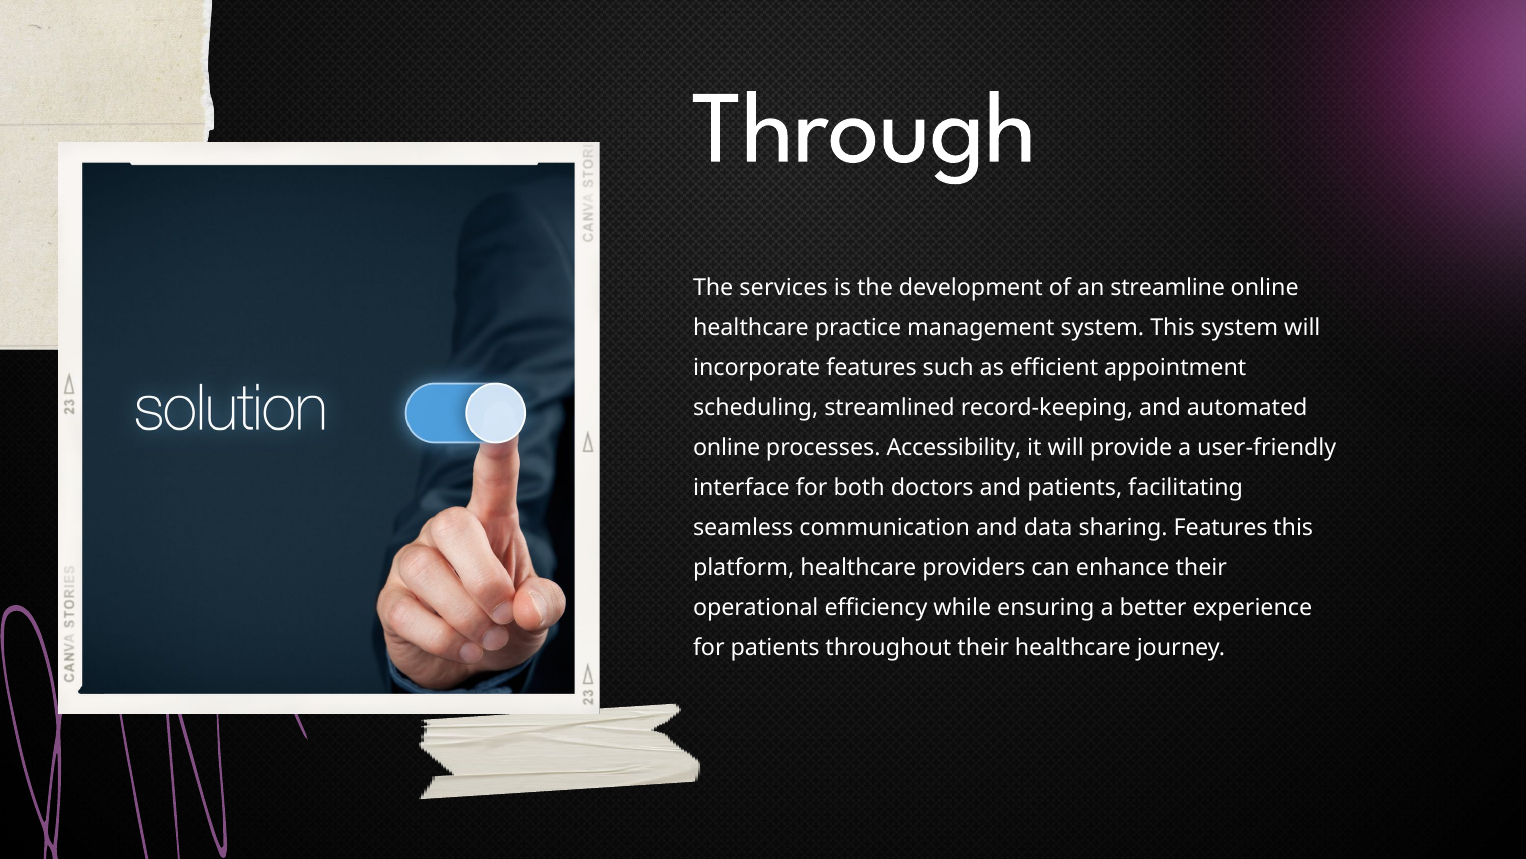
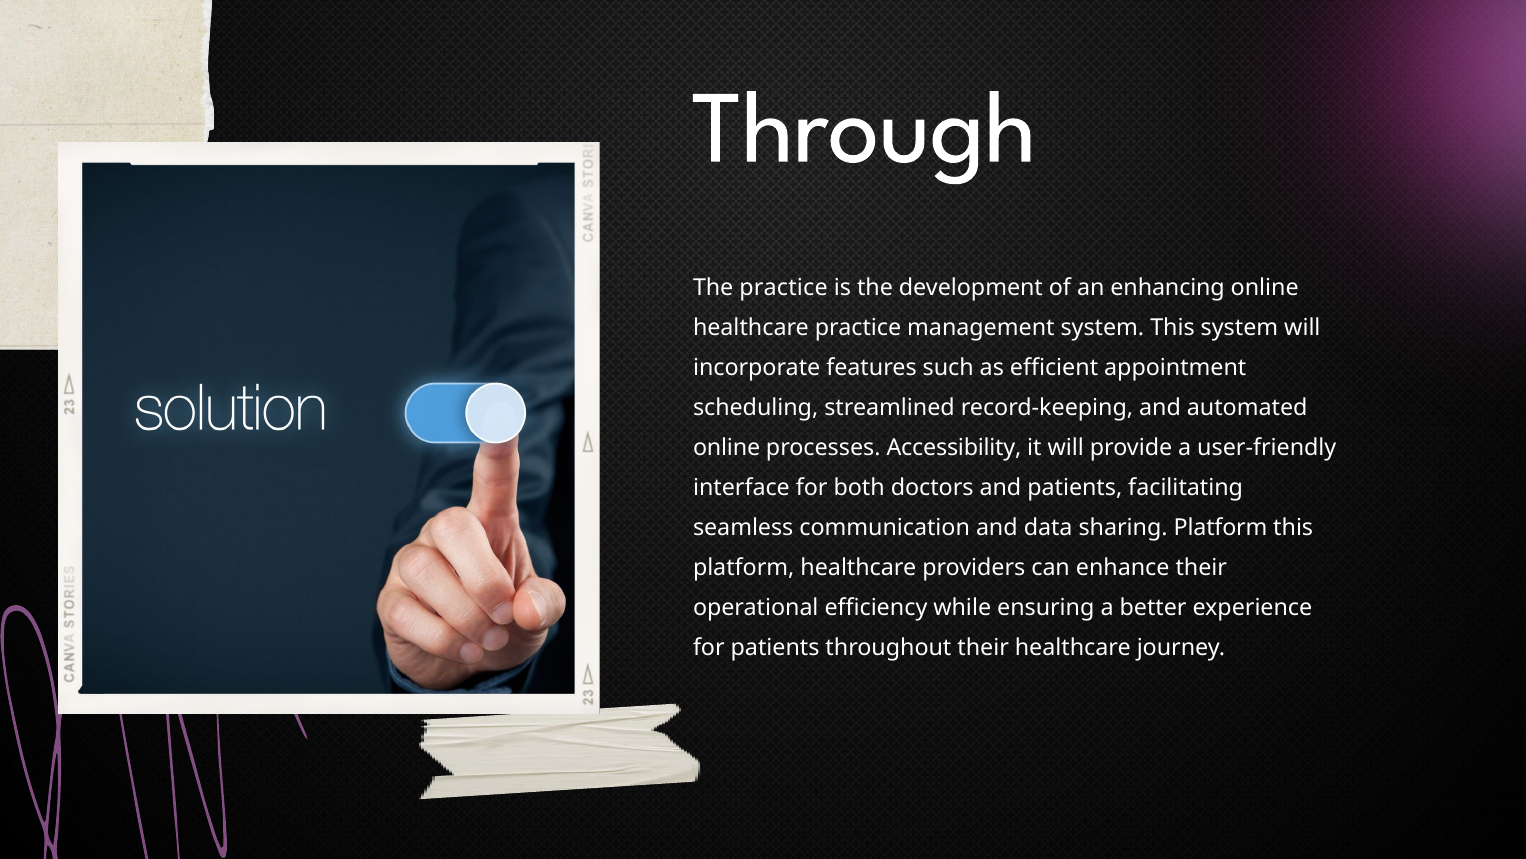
The services: services -> practice
streamline: streamline -> enhancing
sharing Features: Features -> Platform
